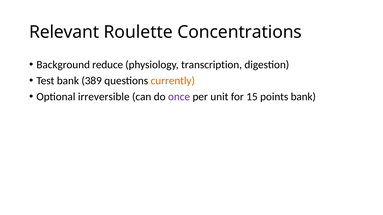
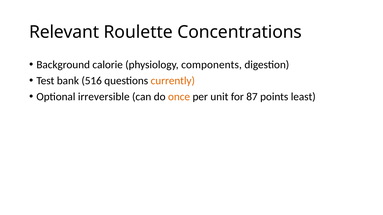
reduce: reduce -> calorie
transcription: transcription -> components
389: 389 -> 516
once colour: purple -> orange
15: 15 -> 87
points bank: bank -> least
